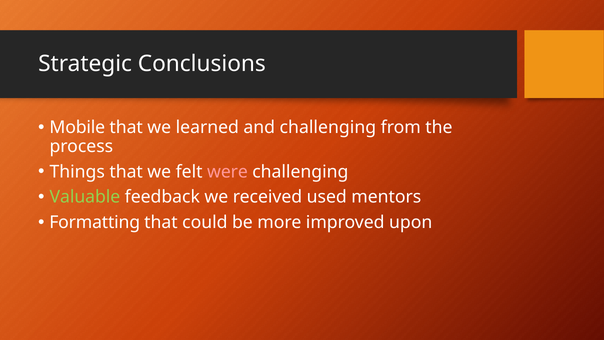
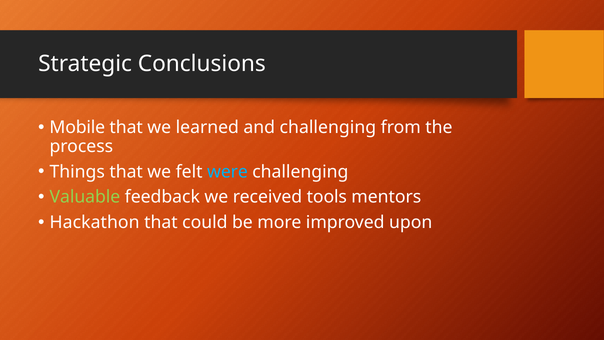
were colour: pink -> light blue
used: used -> tools
Formatting: Formatting -> Hackathon
